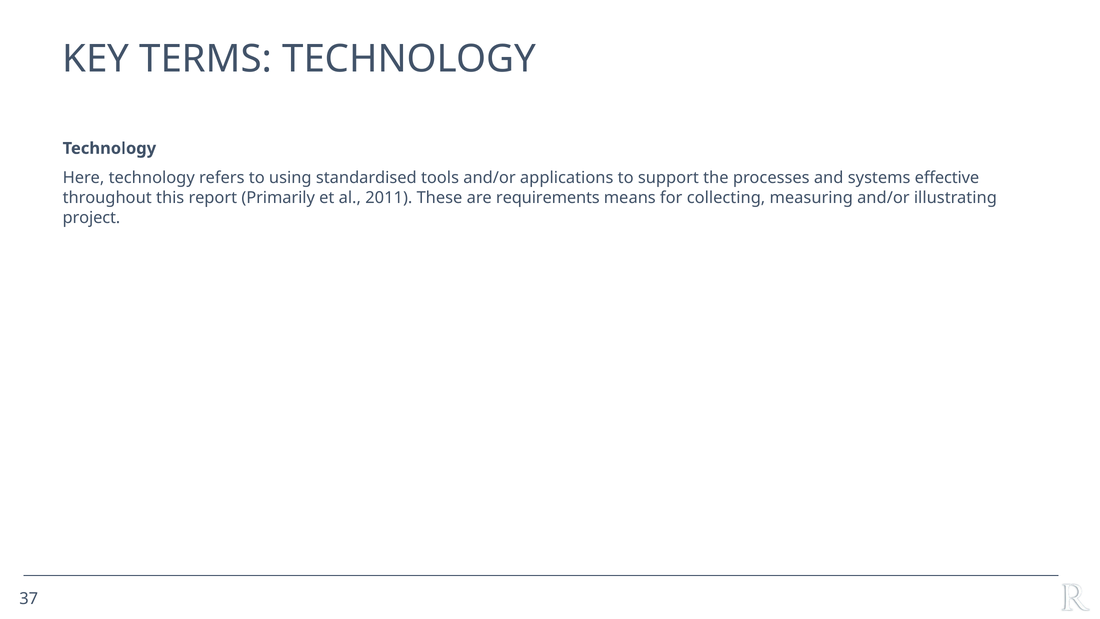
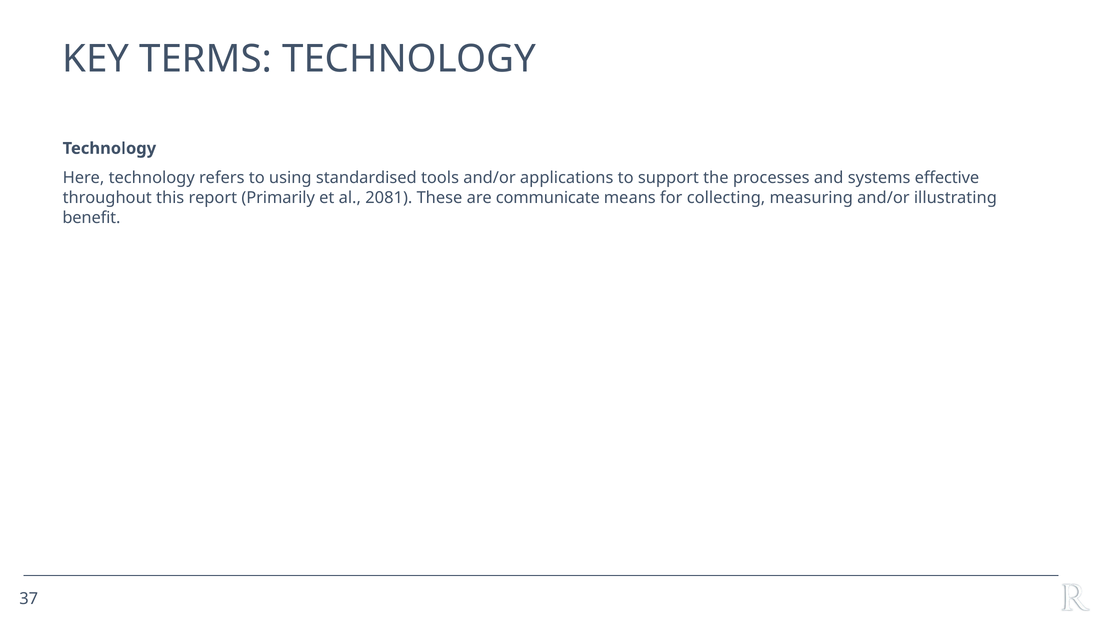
2011: 2011 -> 2081
requirements: requirements -> communicate
project: project -> benefit
